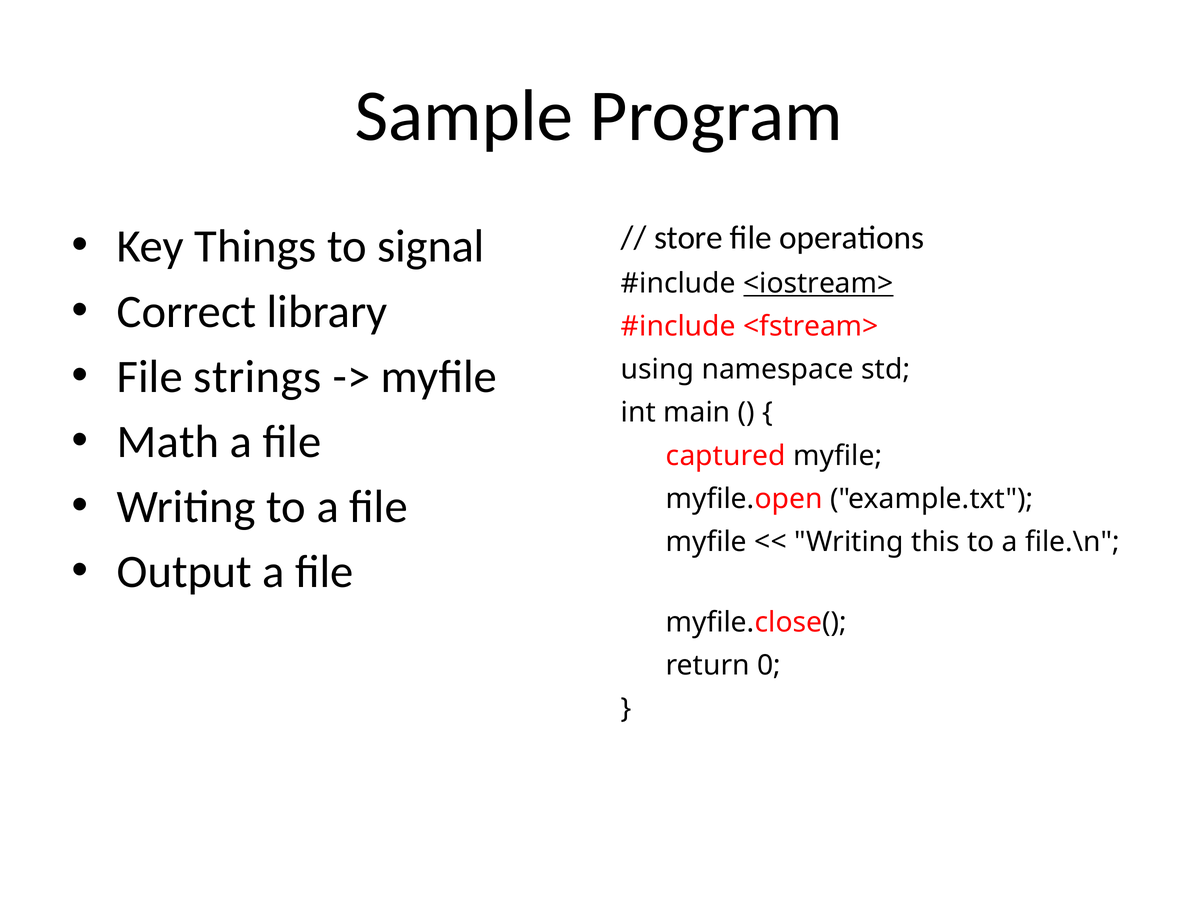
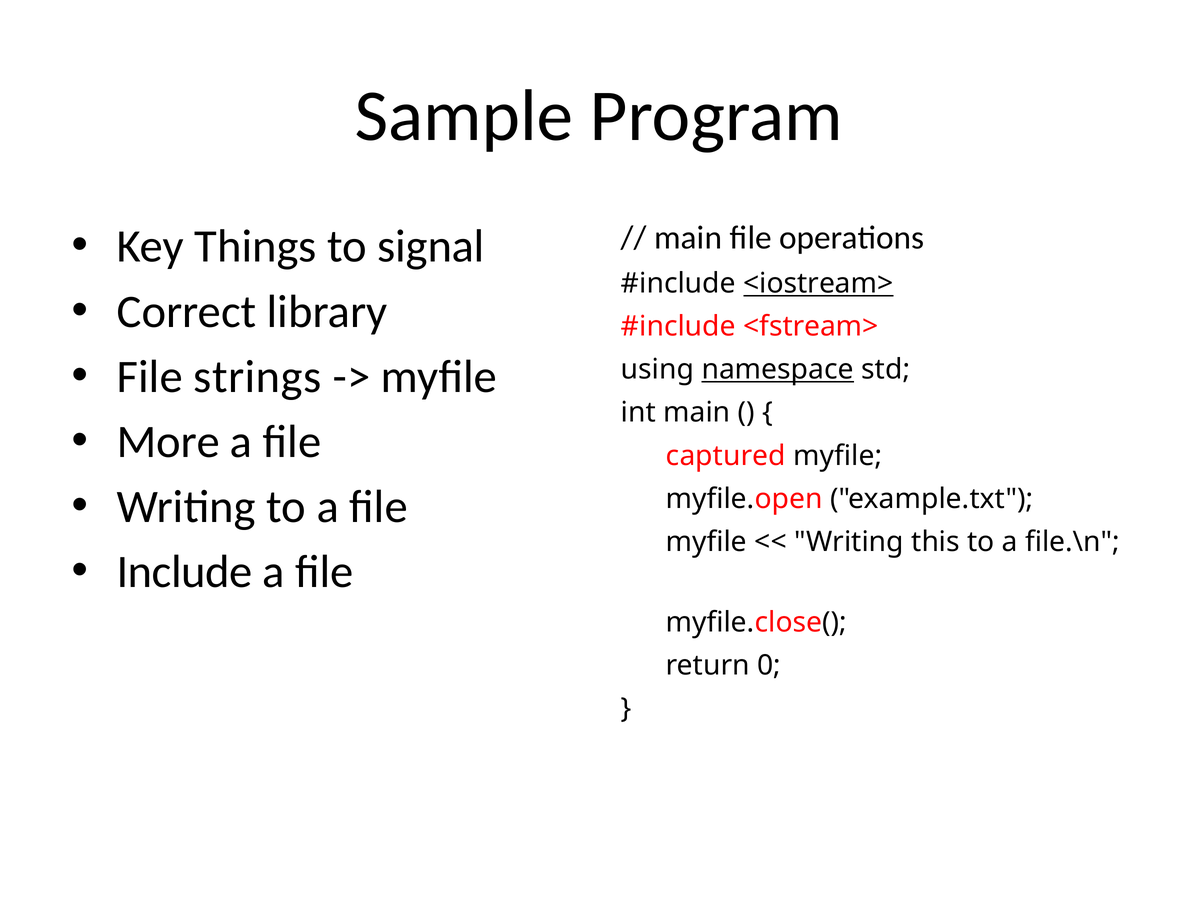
store at (688, 238): store -> main
namespace underline: none -> present
Math: Math -> More
Output: Output -> Include
